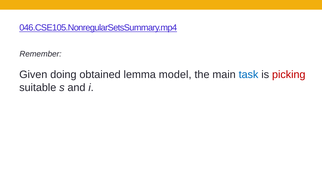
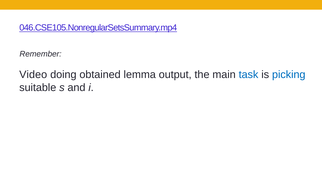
Given: Given -> Video
model: model -> output
picking colour: red -> blue
